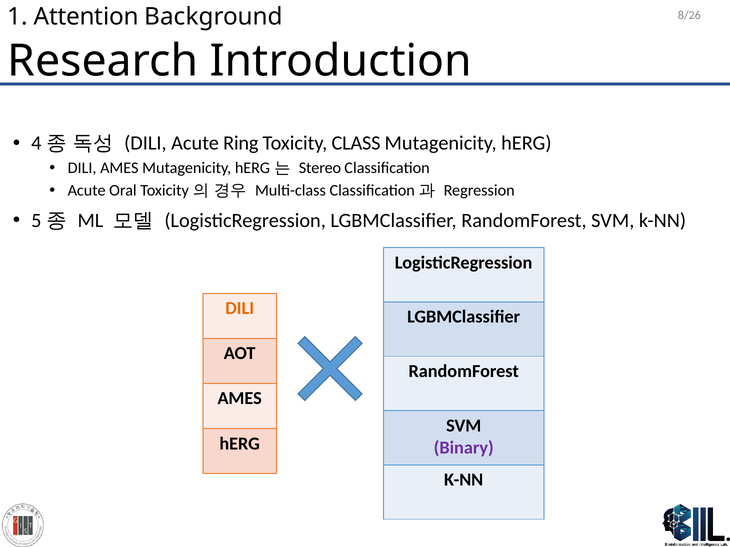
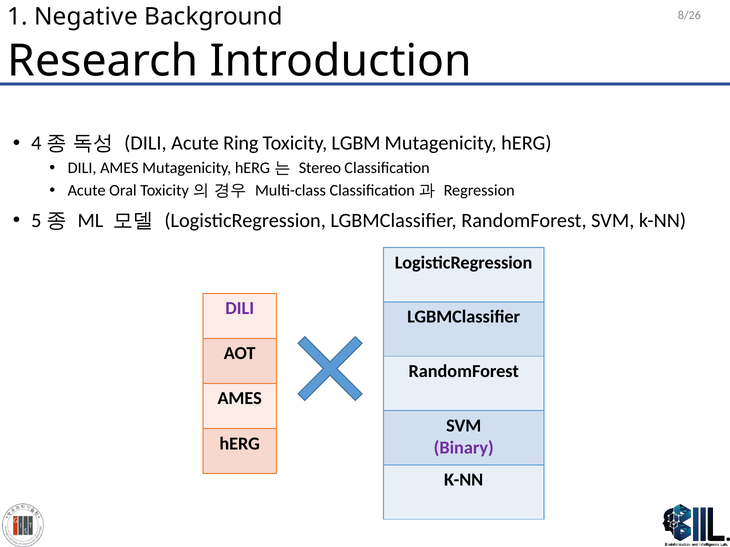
Attention: Attention -> Negative
CLASS: CLASS -> LGBM
DILI at (240, 309) colour: orange -> purple
